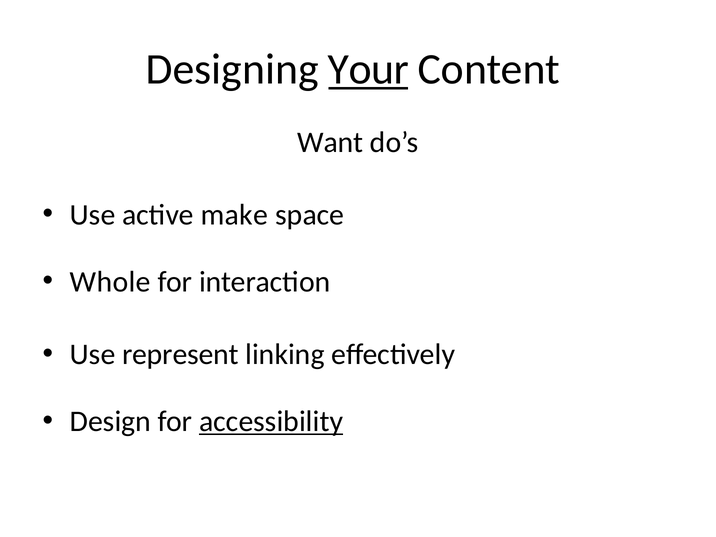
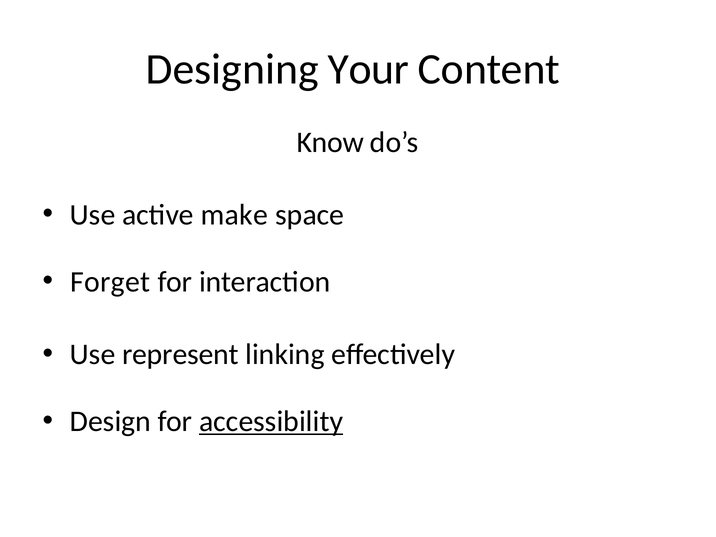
Your underline: present -> none
Want: Want -> Know
Whole: Whole -> Forget
